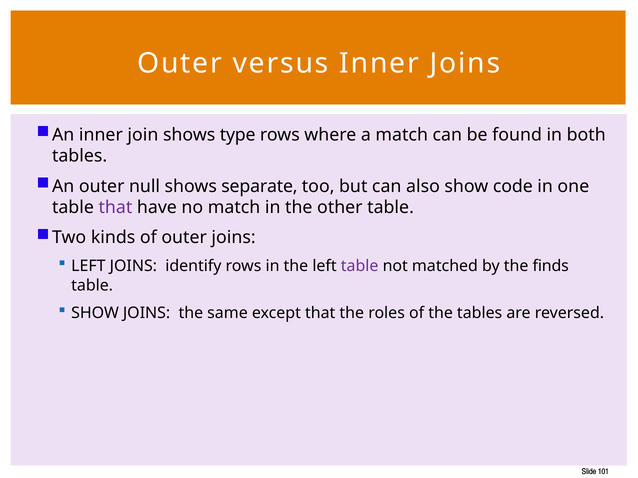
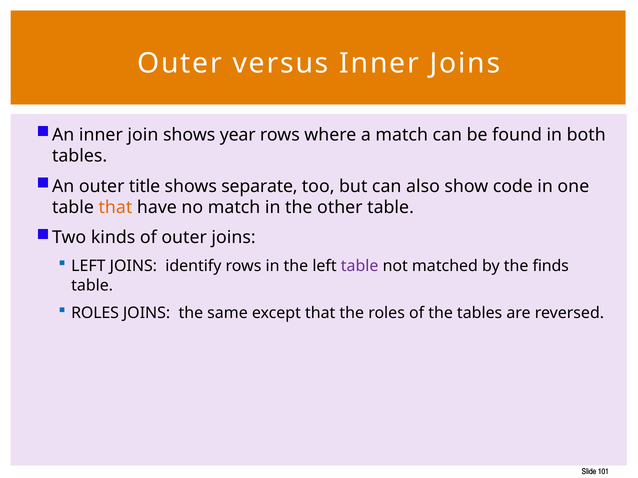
type: type -> year
null: null -> title
that at (115, 208) colour: purple -> orange
SHOW at (95, 313): SHOW -> ROLES
